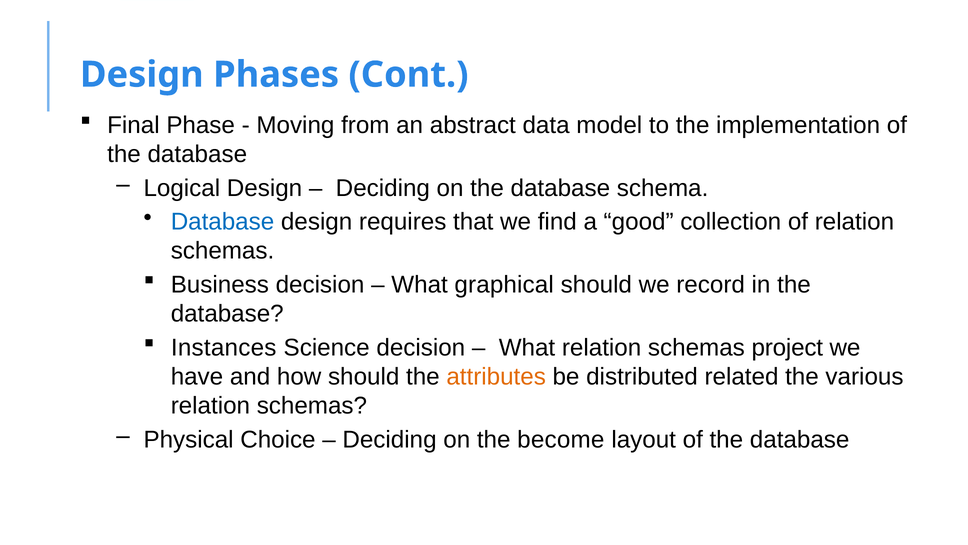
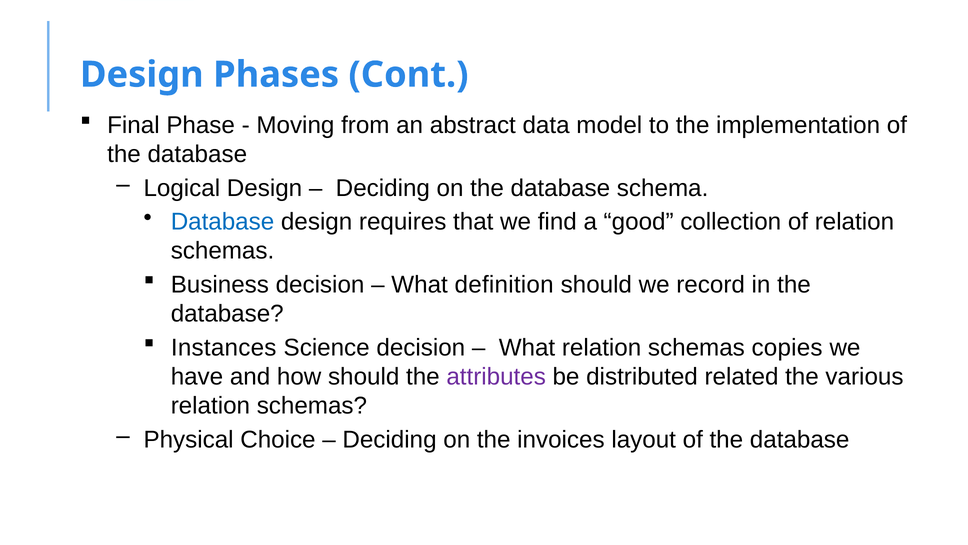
graphical: graphical -> definition
project: project -> copies
attributes colour: orange -> purple
become: become -> invoices
